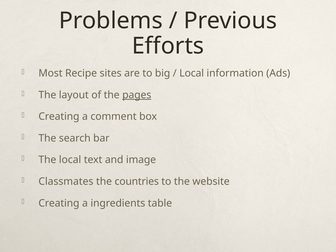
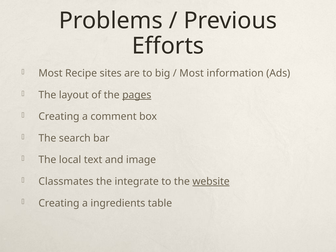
Local at (192, 73): Local -> Most
countries: countries -> integrate
website underline: none -> present
